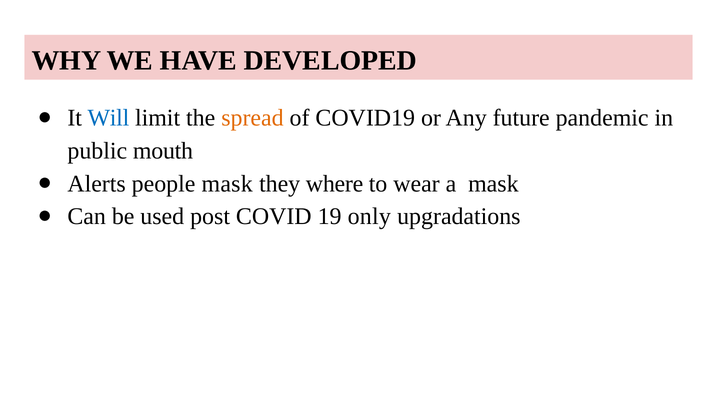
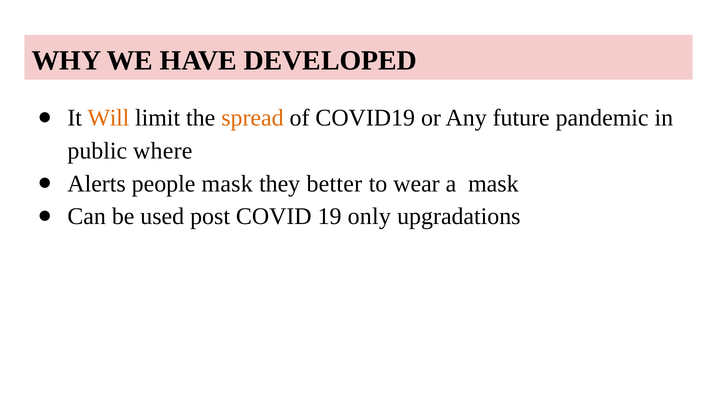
Will colour: blue -> orange
mouth: mouth -> where
where: where -> better
